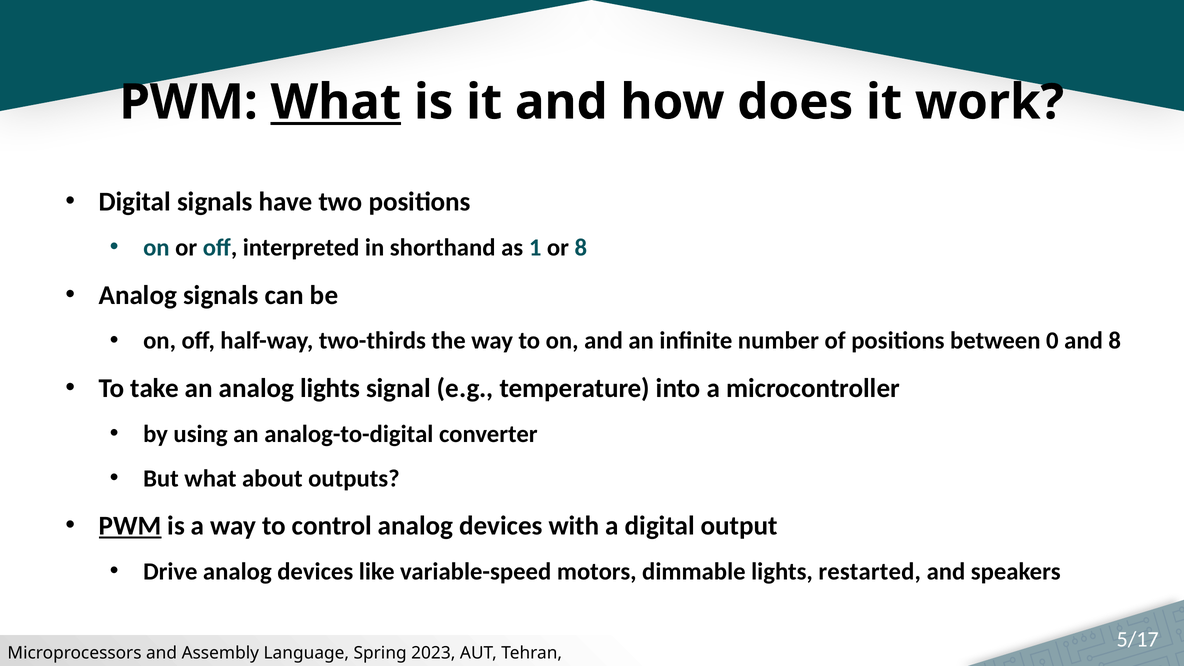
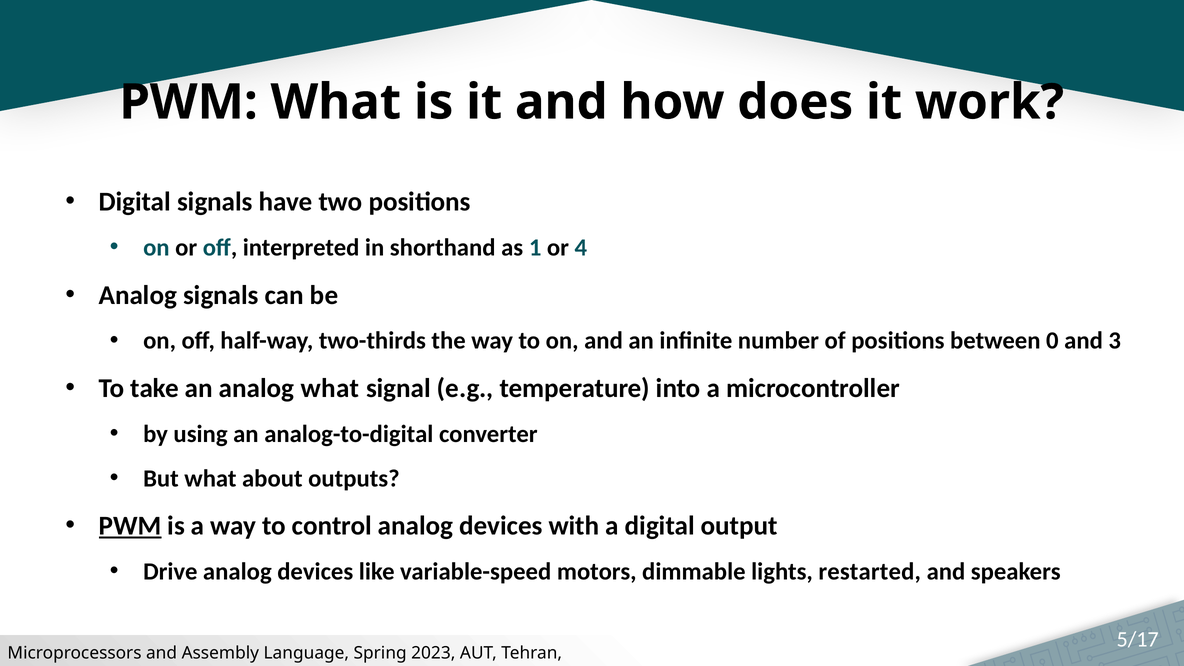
What at (336, 102) underline: present -> none
or 8: 8 -> 4
and 8: 8 -> 3
analog lights: lights -> what
